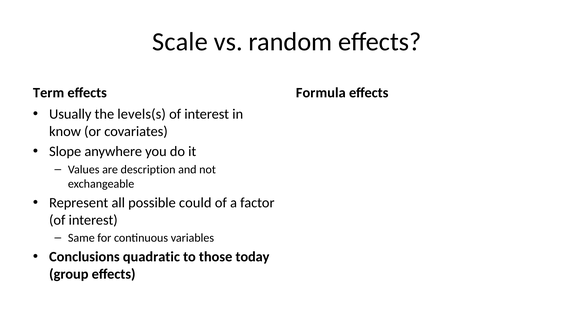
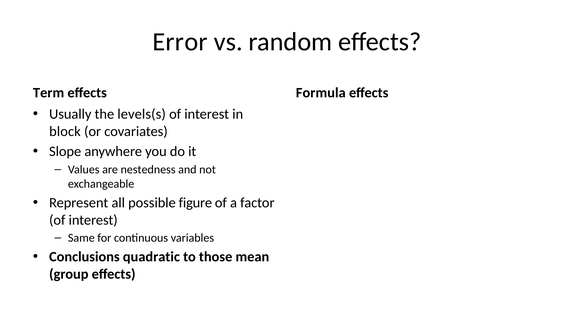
Scale: Scale -> Error
know: know -> block
description: description -> nestedness
could: could -> figure
today: today -> mean
